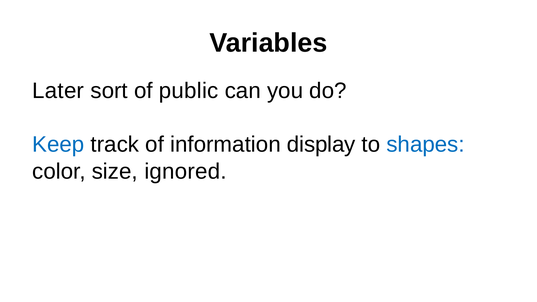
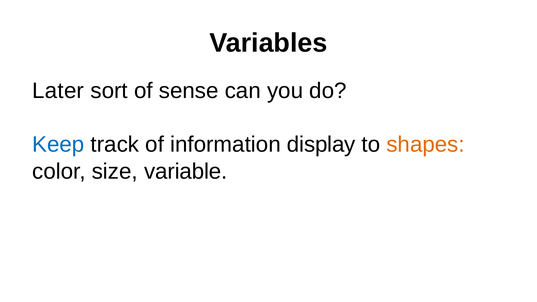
public: public -> sense
shapes colour: blue -> orange
ignored: ignored -> variable
